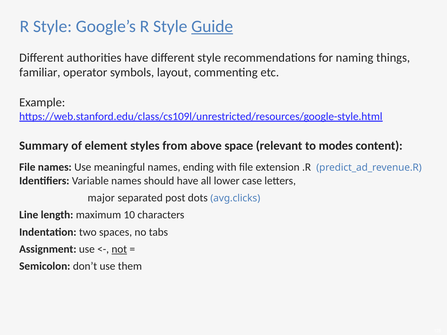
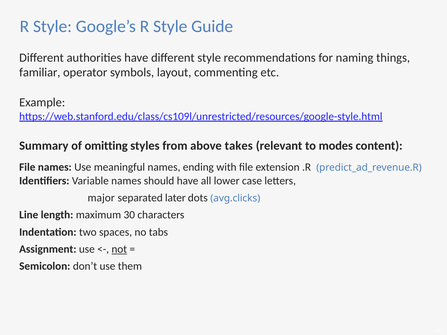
Guide underline: present -> none
element: element -> omitting
space: space -> takes
post: post -> later
10: 10 -> 30
